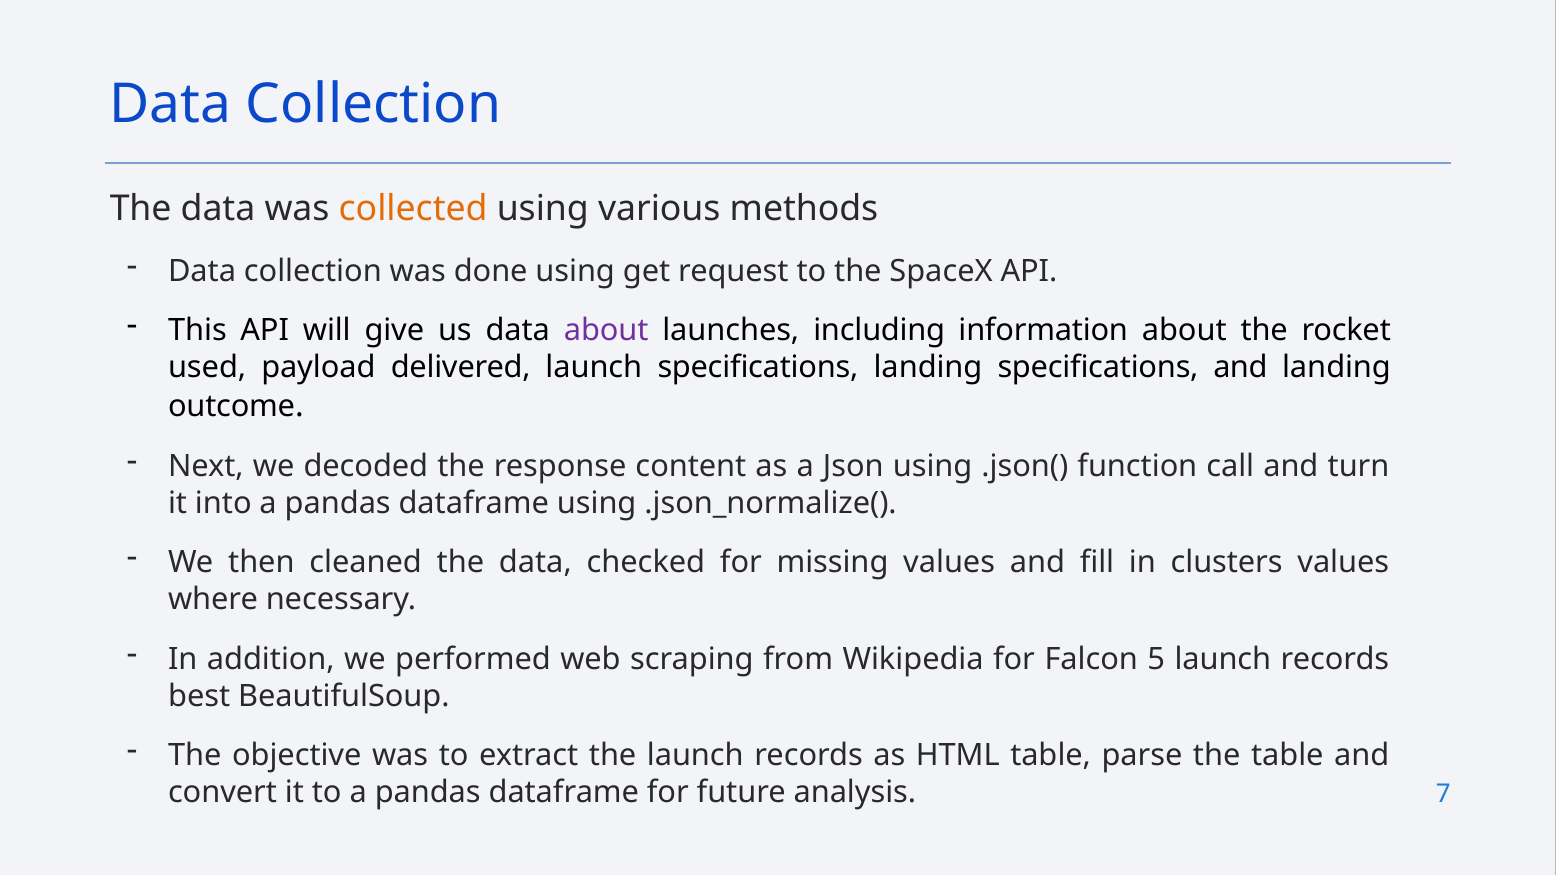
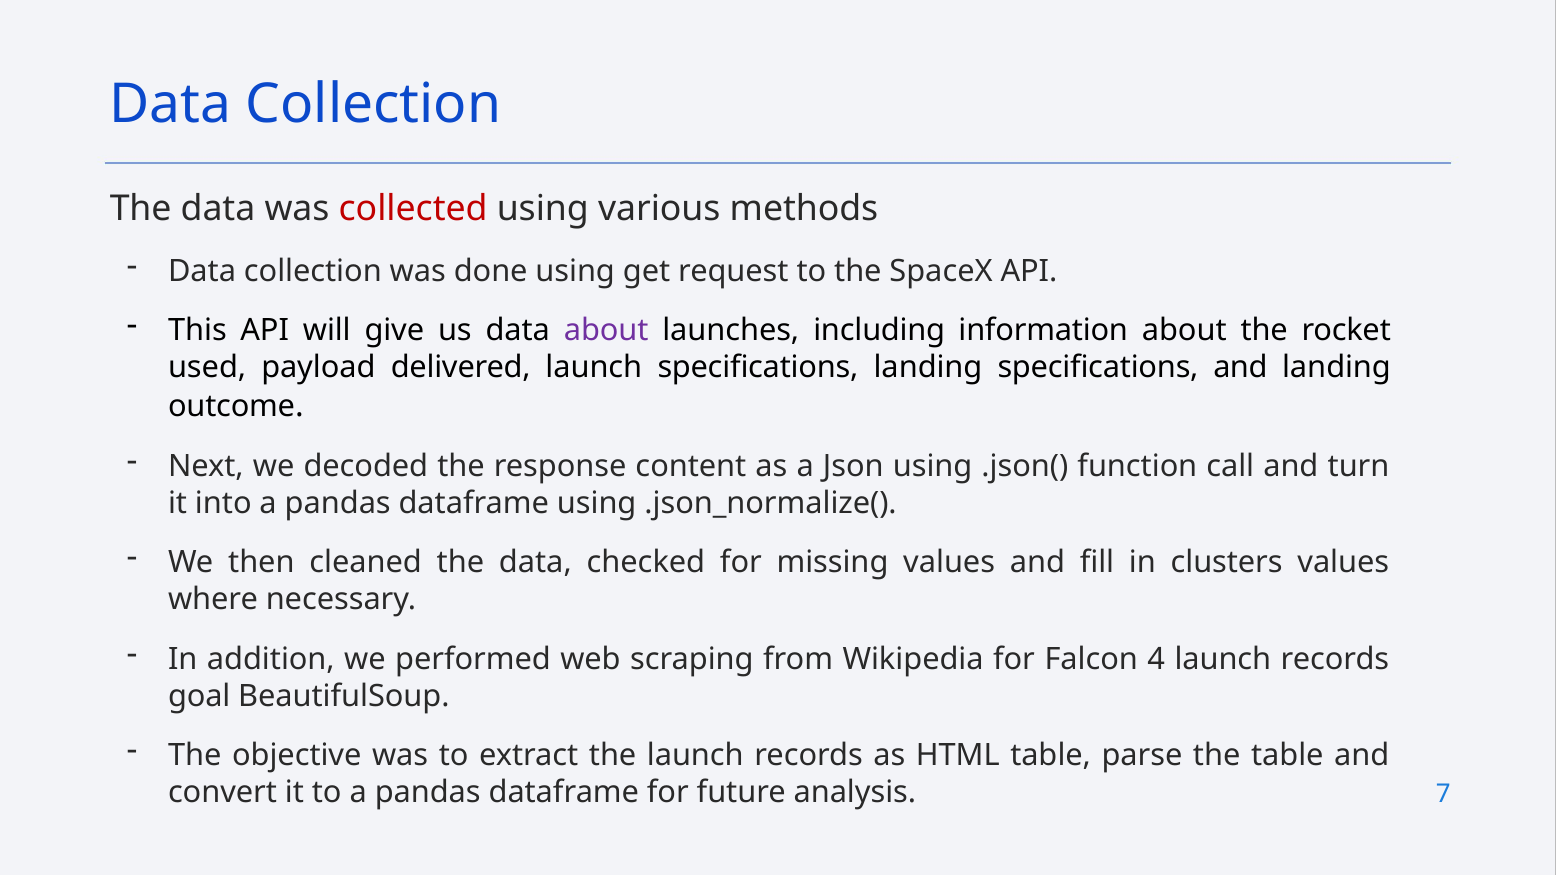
collected colour: orange -> red
5: 5 -> 4
best: best -> goal
